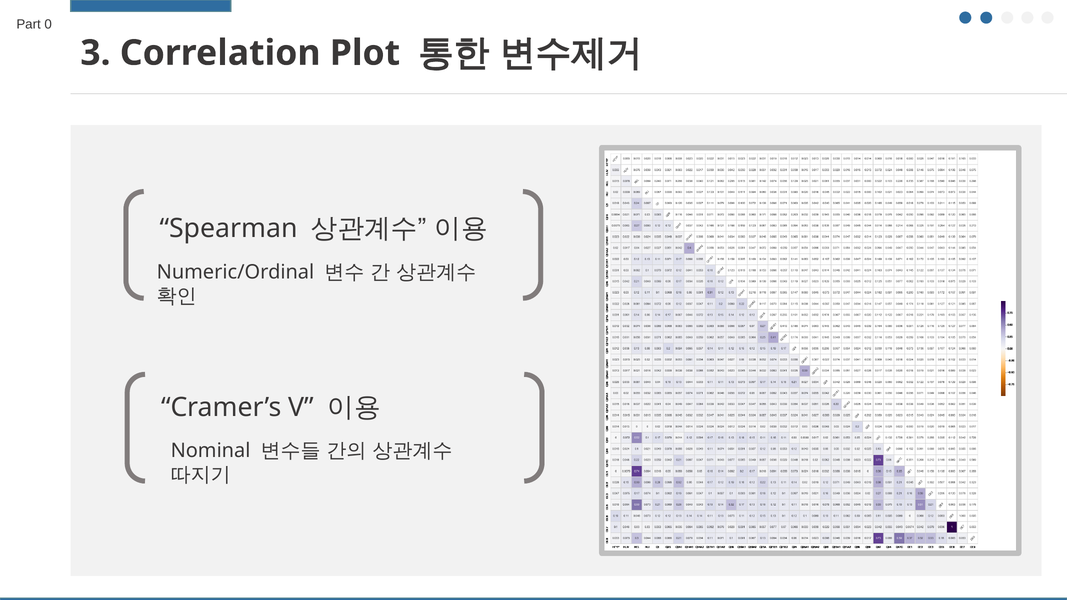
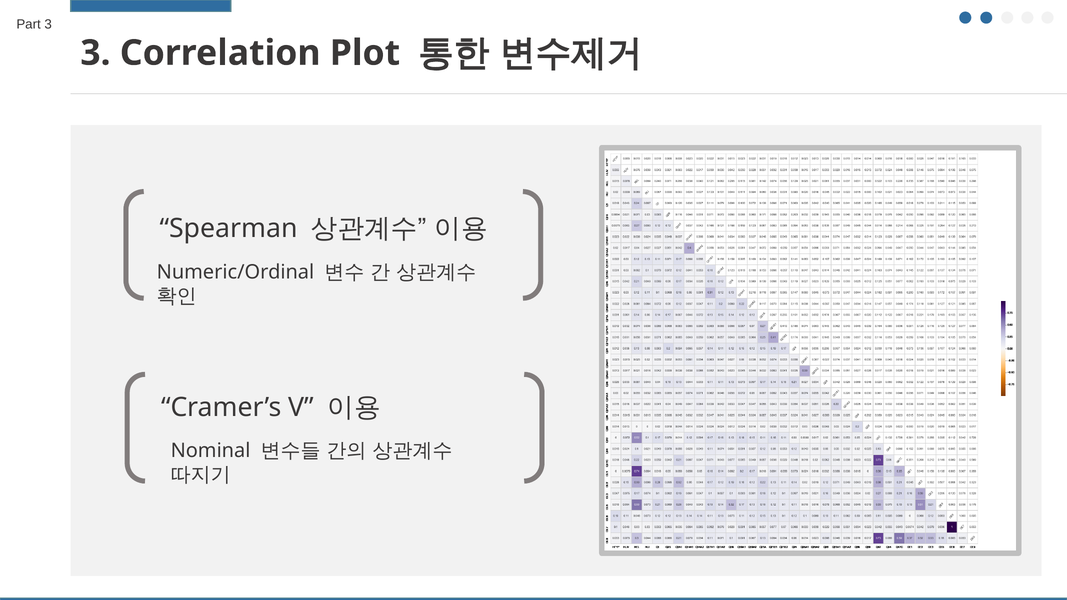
Part 0: 0 -> 3
